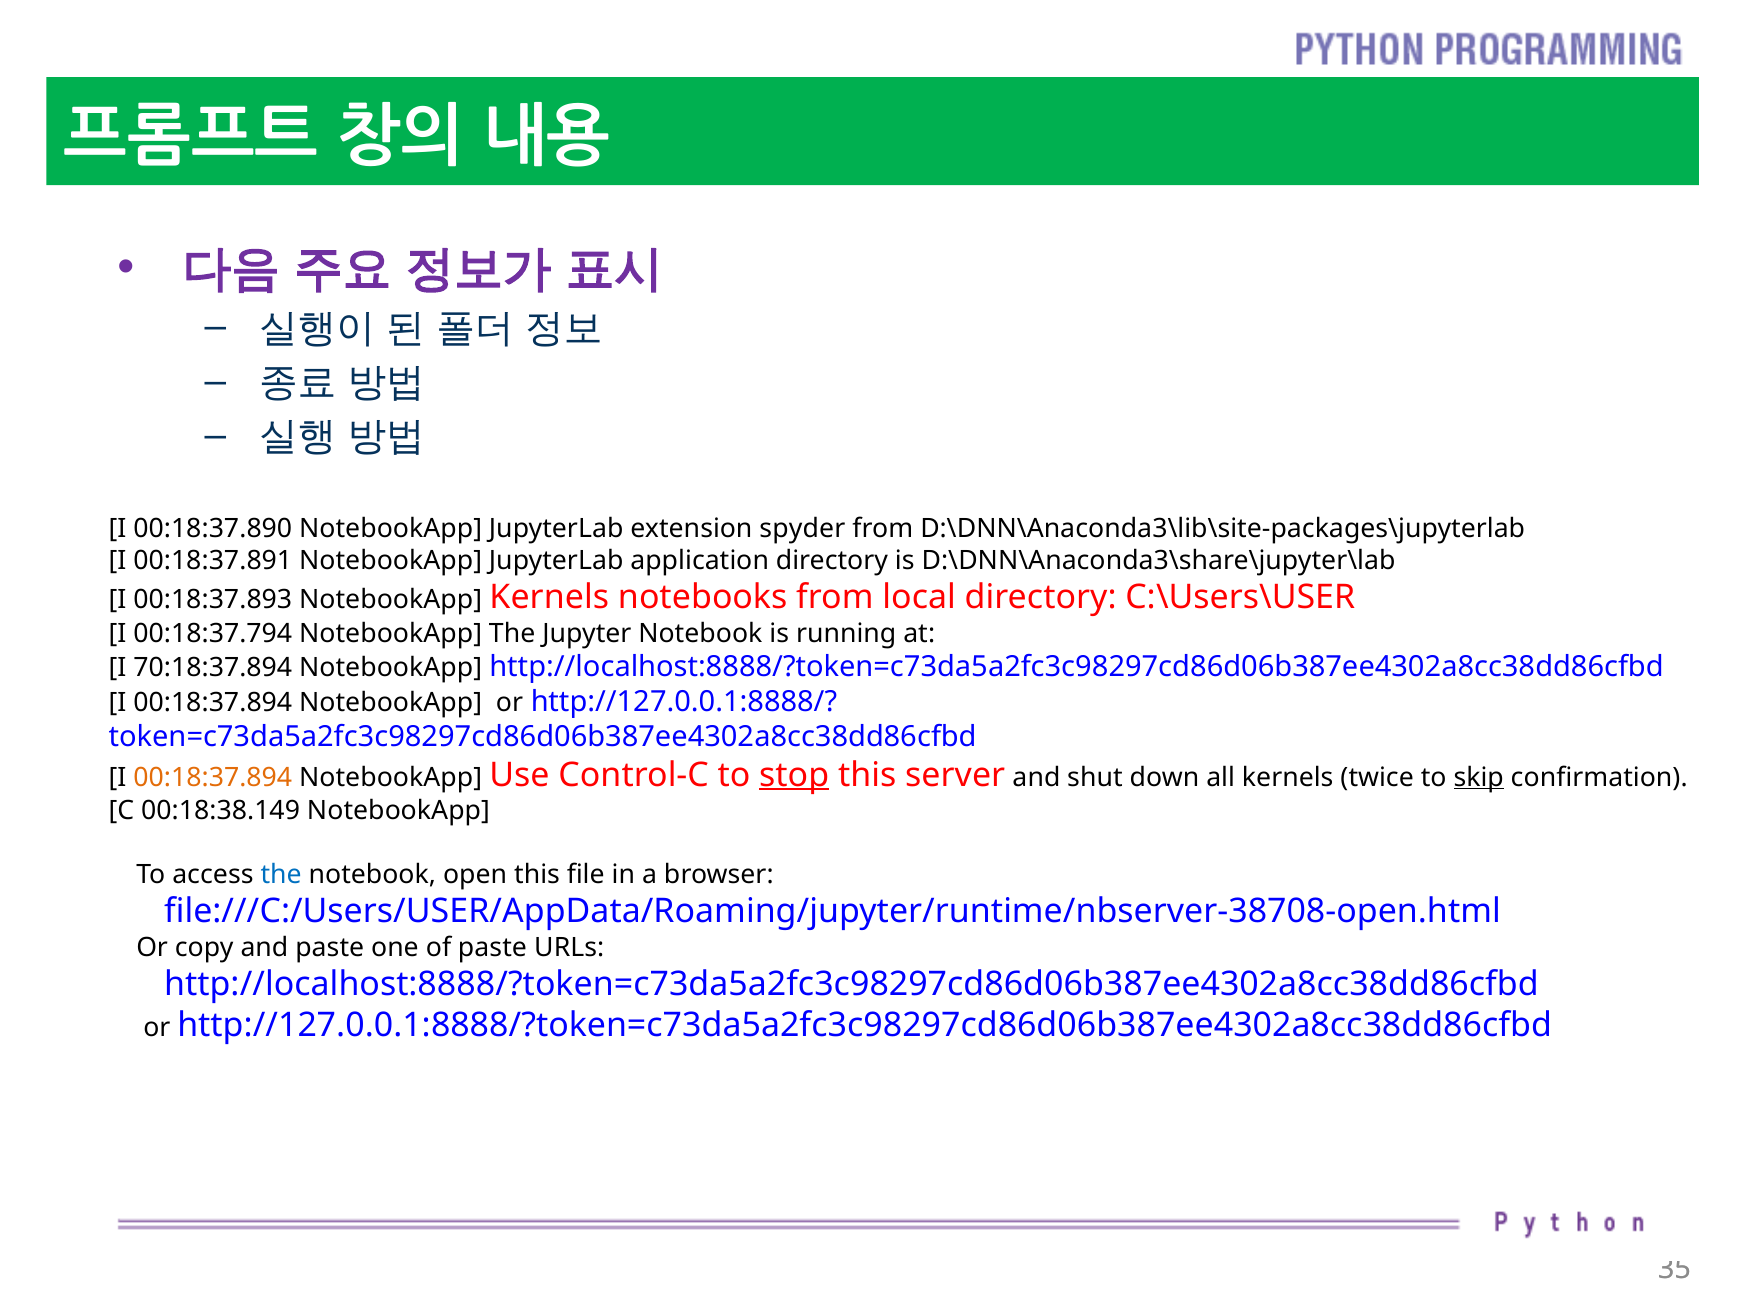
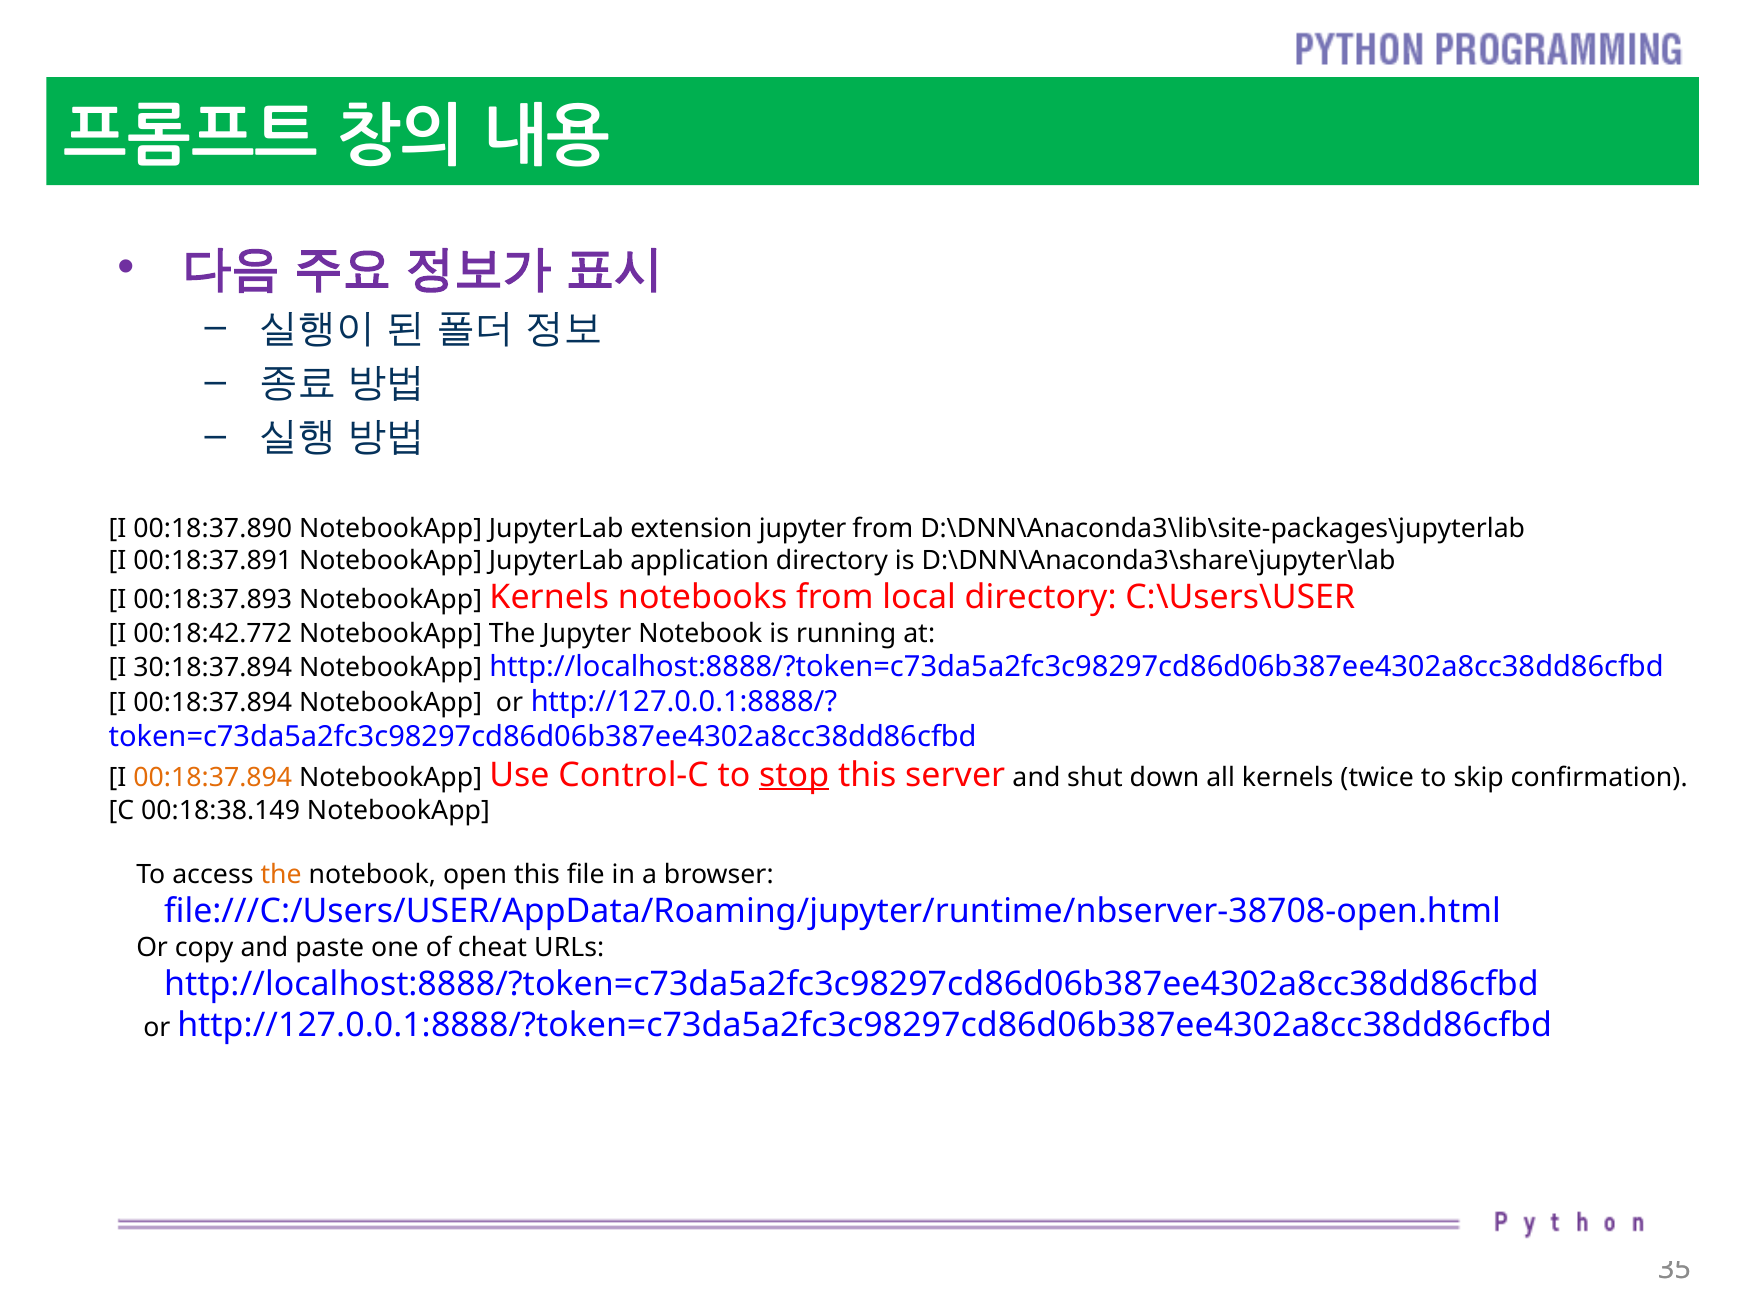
extension spyder: spyder -> jupyter
00:18:37.794: 00:18:37.794 -> 00:18:42.772
70:18:37.894: 70:18:37.894 -> 30:18:37.894
skip underline: present -> none
the at (281, 875) colour: blue -> orange
of paste: paste -> cheat
